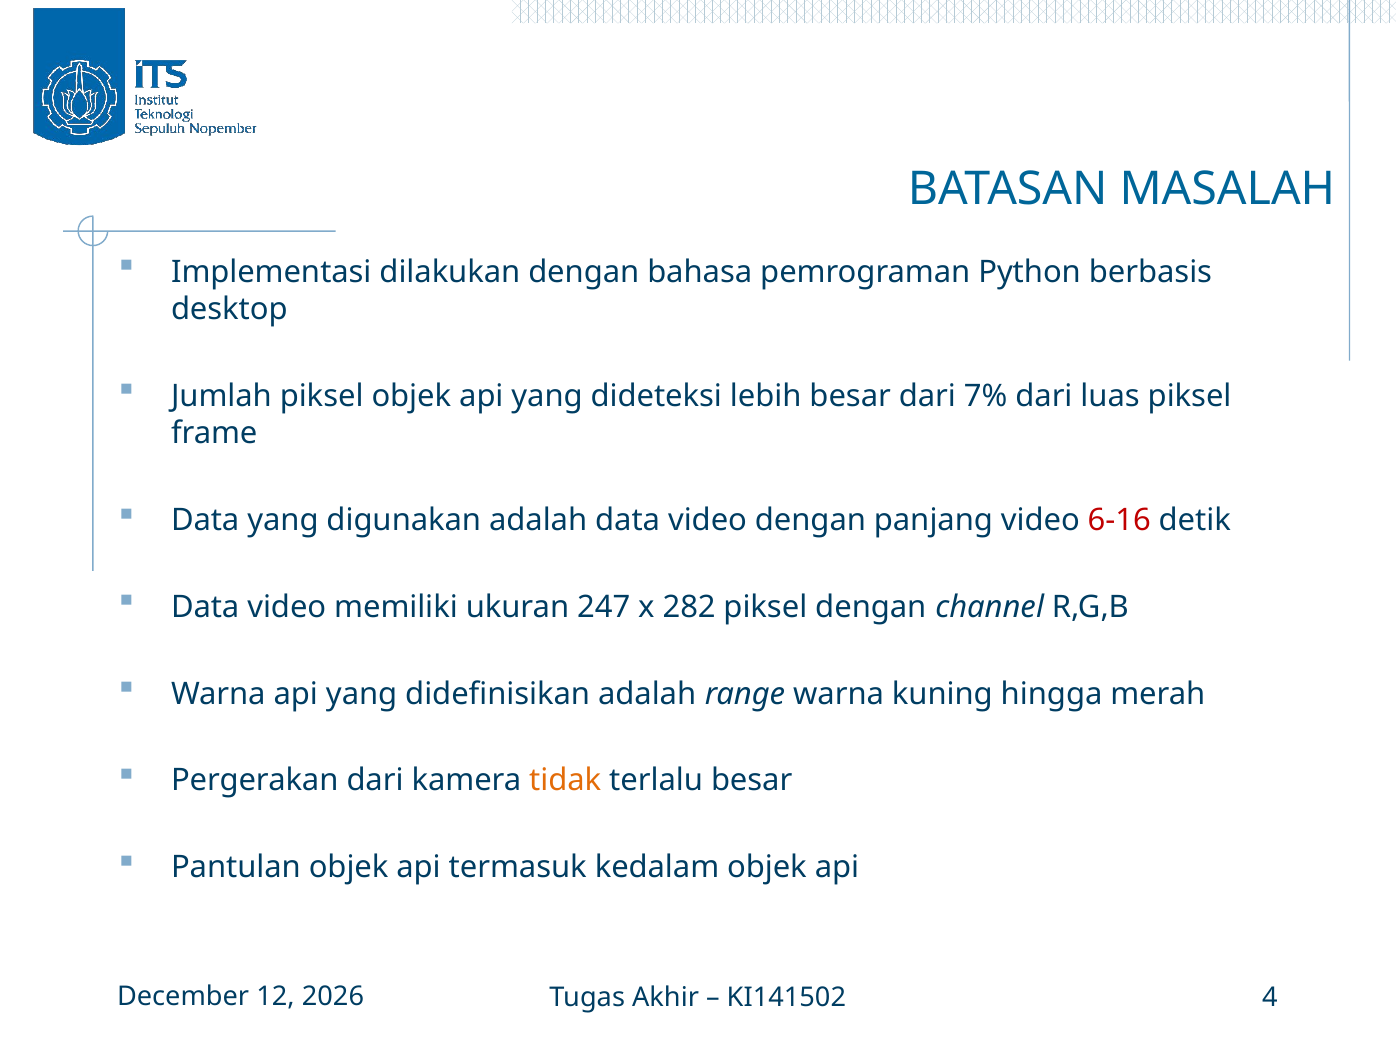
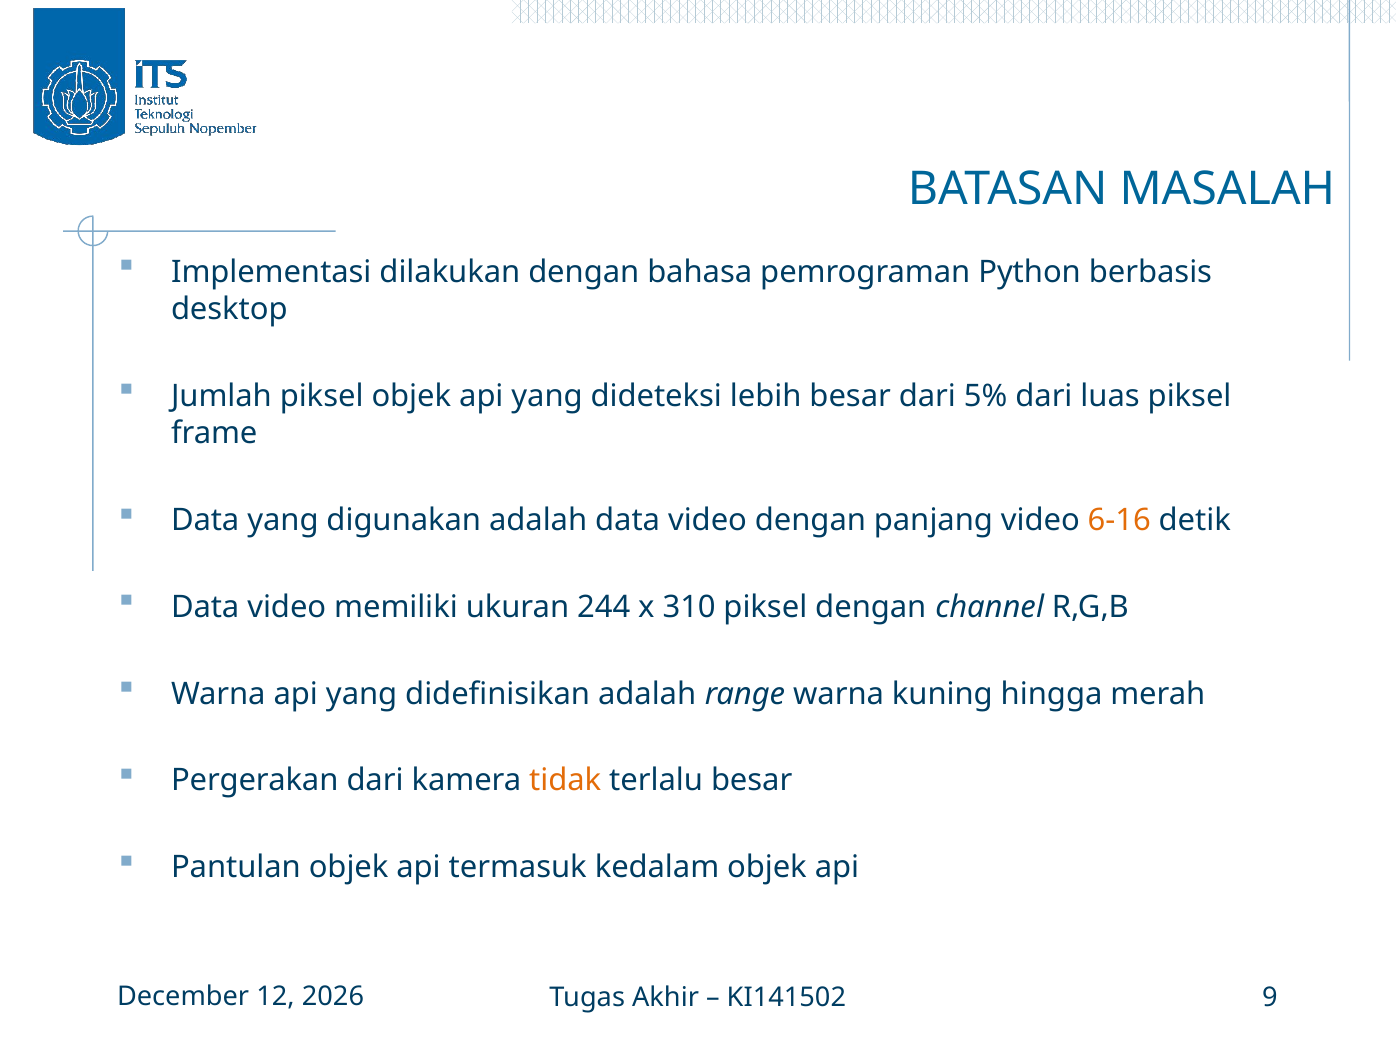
7%: 7% -> 5%
6-16 colour: red -> orange
247: 247 -> 244
282: 282 -> 310
4: 4 -> 9
